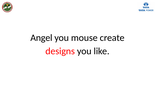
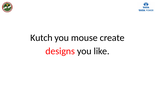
Angel: Angel -> Kutch
